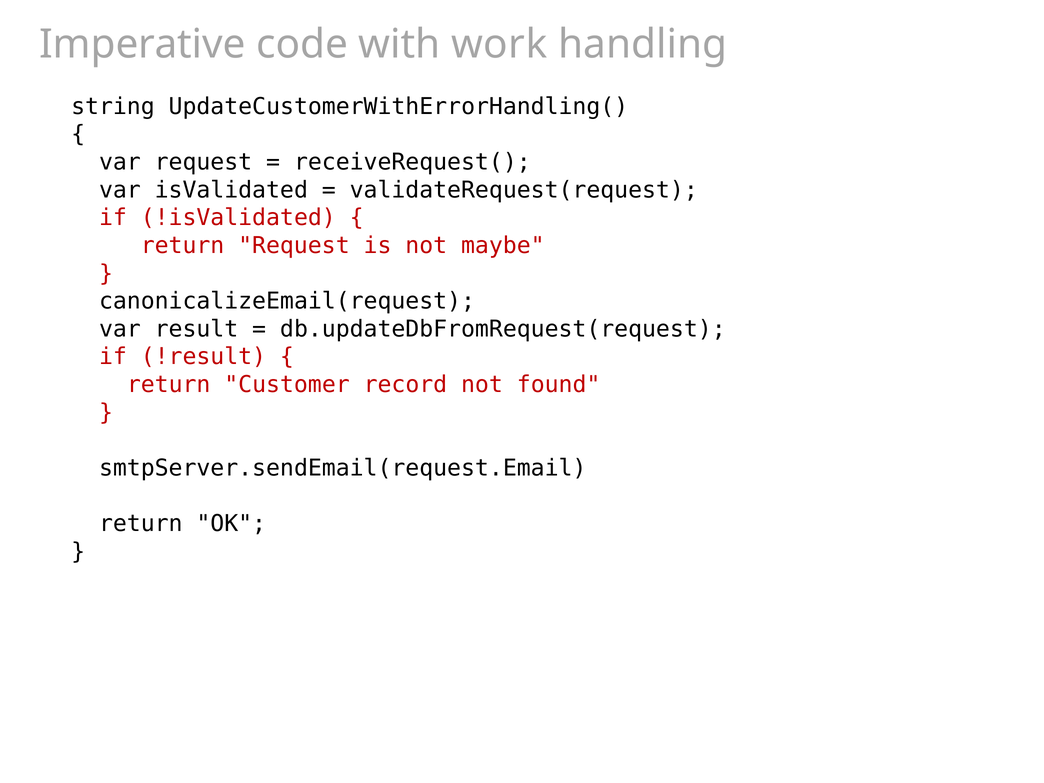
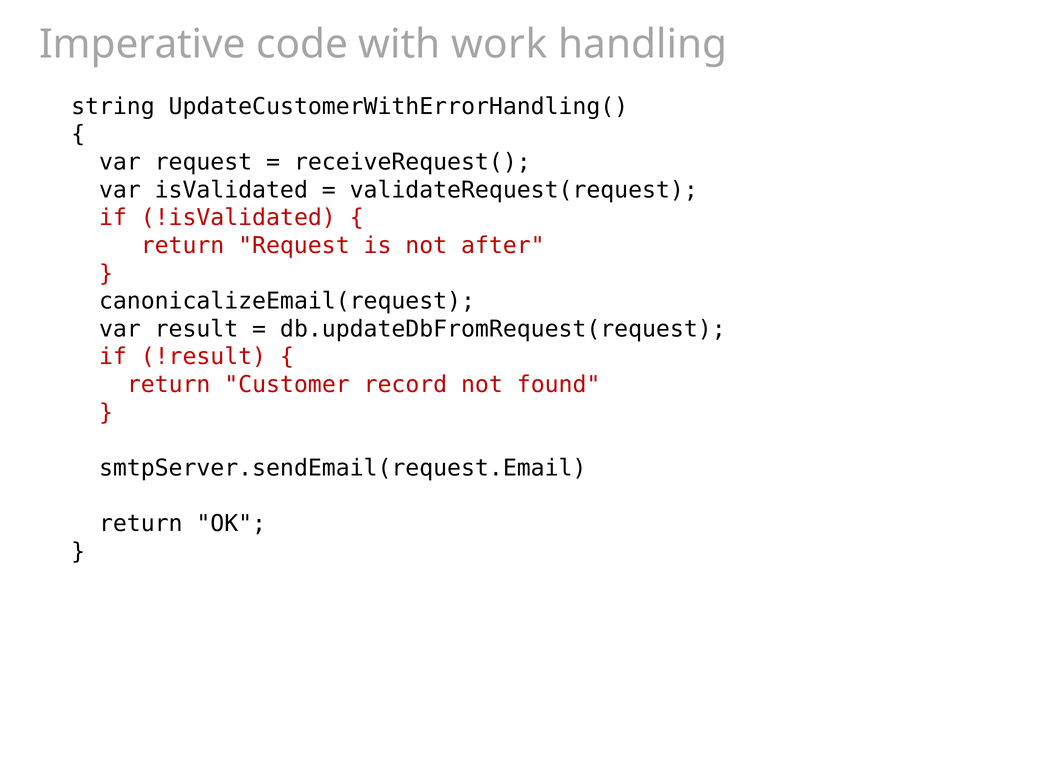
maybe: maybe -> after
